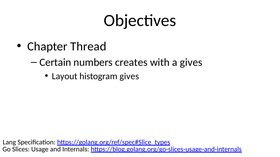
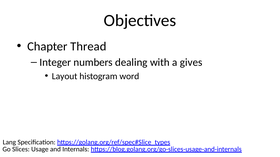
Certain: Certain -> Integer
creates: creates -> dealing
histogram gives: gives -> word
